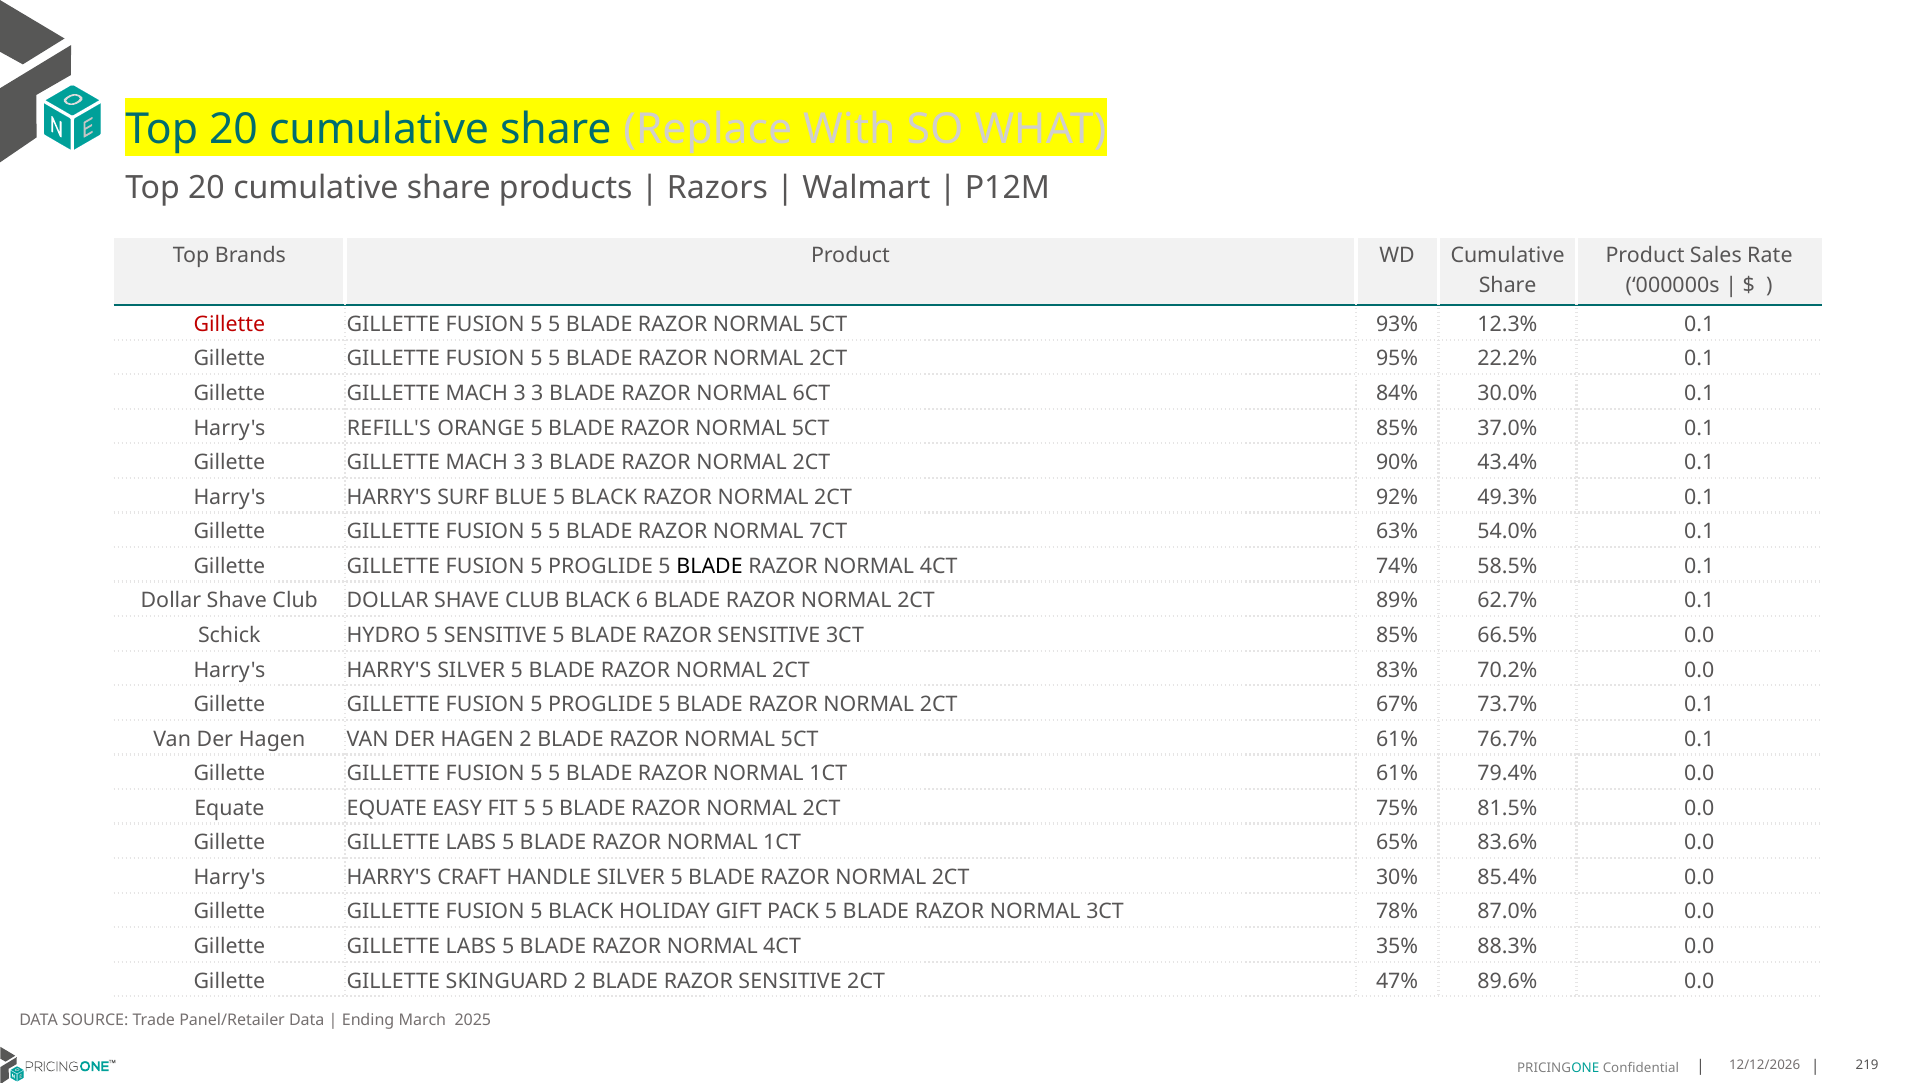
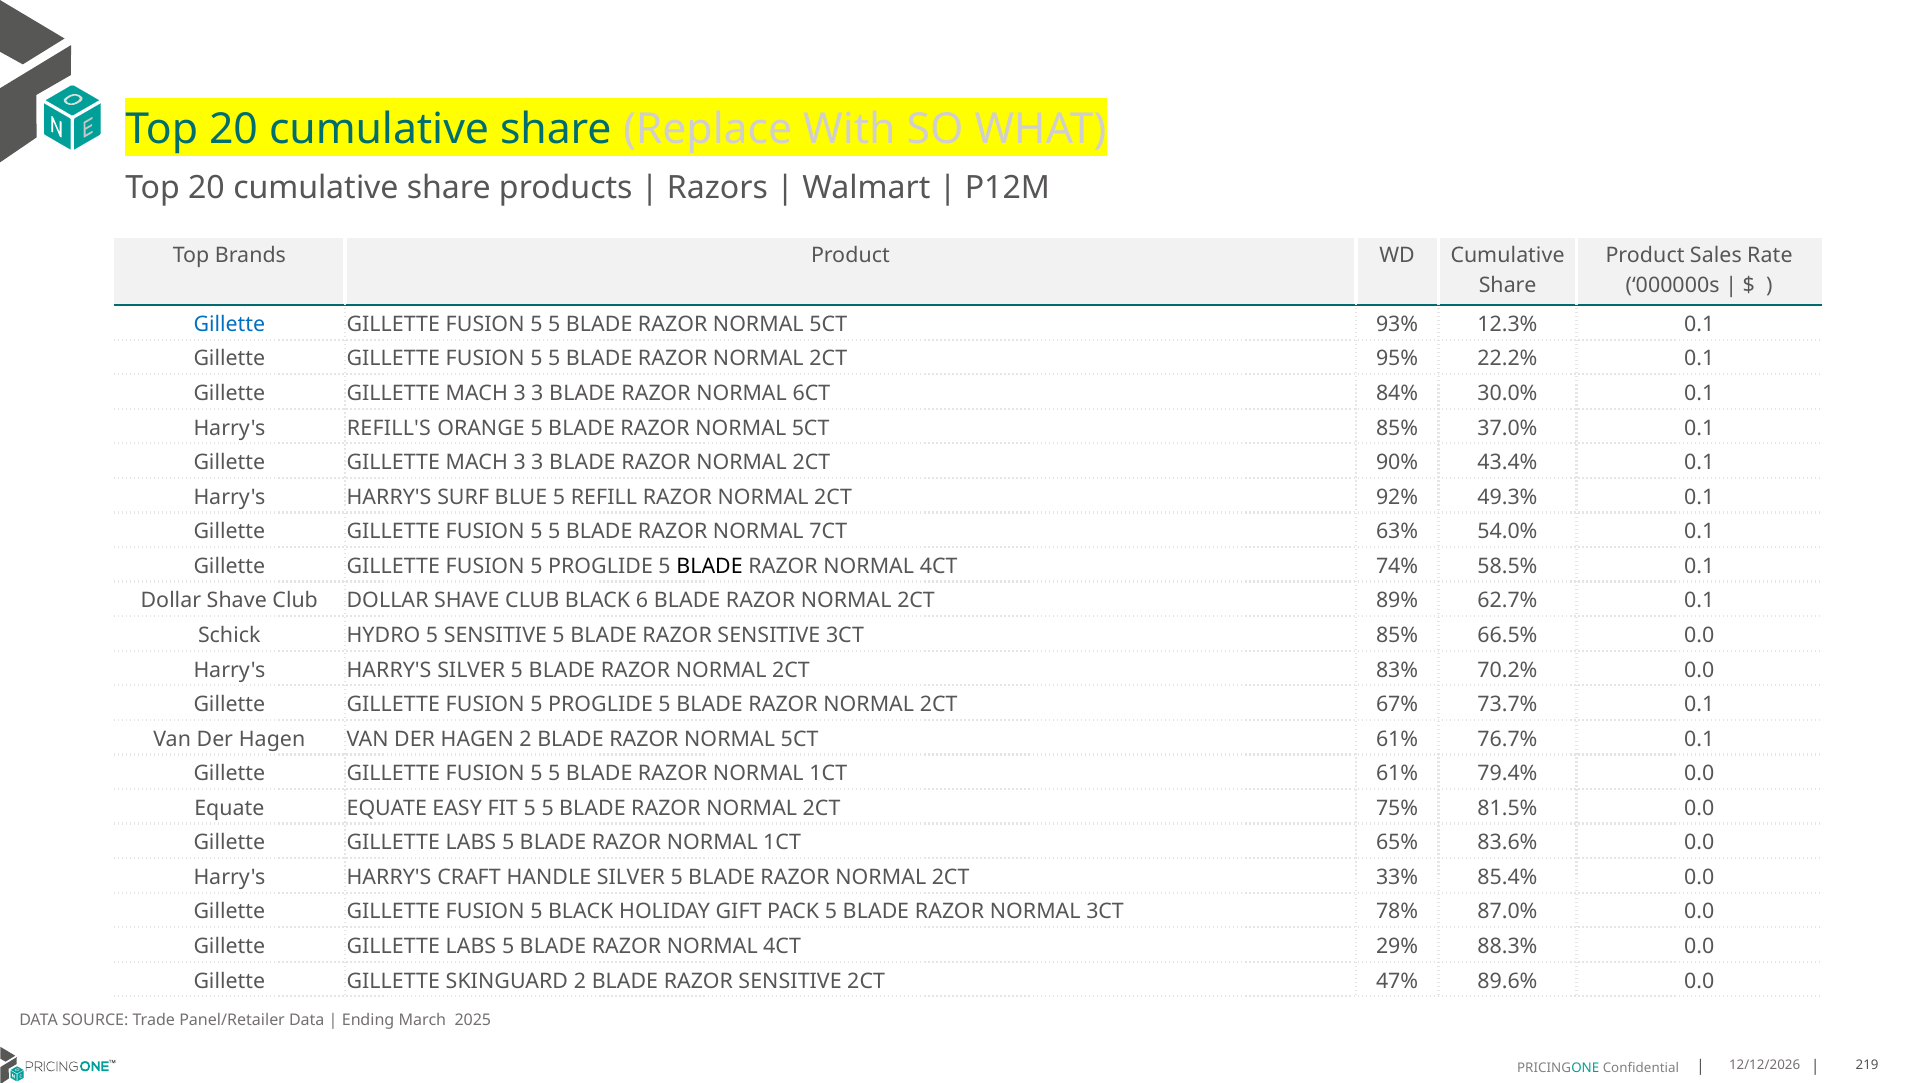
Gillette at (229, 324) colour: red -> blue
BLUE 5 BLACK: BLACK -> REFILL
30%: 30% -> 33%
35%: 35% -> 29%
